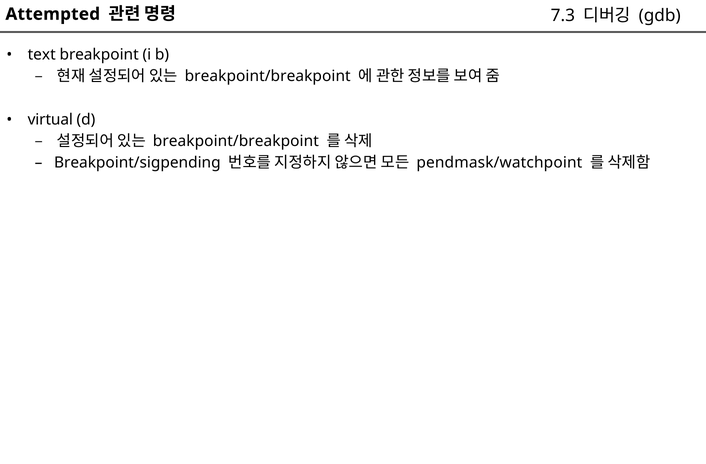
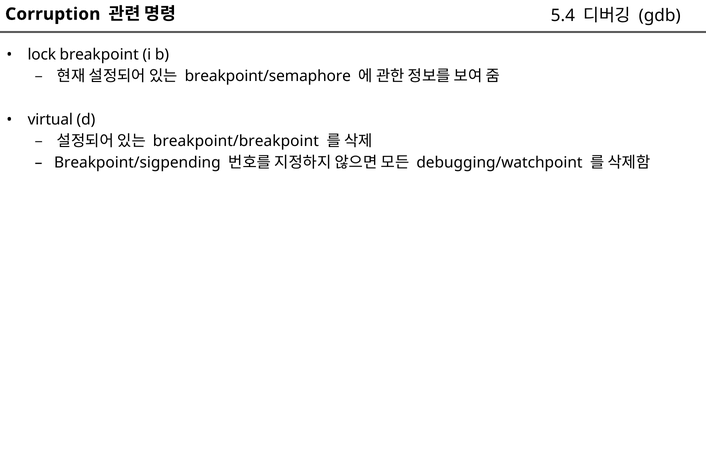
7.3: 7.3 -> 5.4
Attempted: Attempted -> Corruption
text: text -> lock
breakpoint/breakpoint at (268, 76): breakpoint/breakpoint -> breakpoint/semaphore
pendmask/watchpoint: pendmask/watchpoint -> debugging/watchpoint
